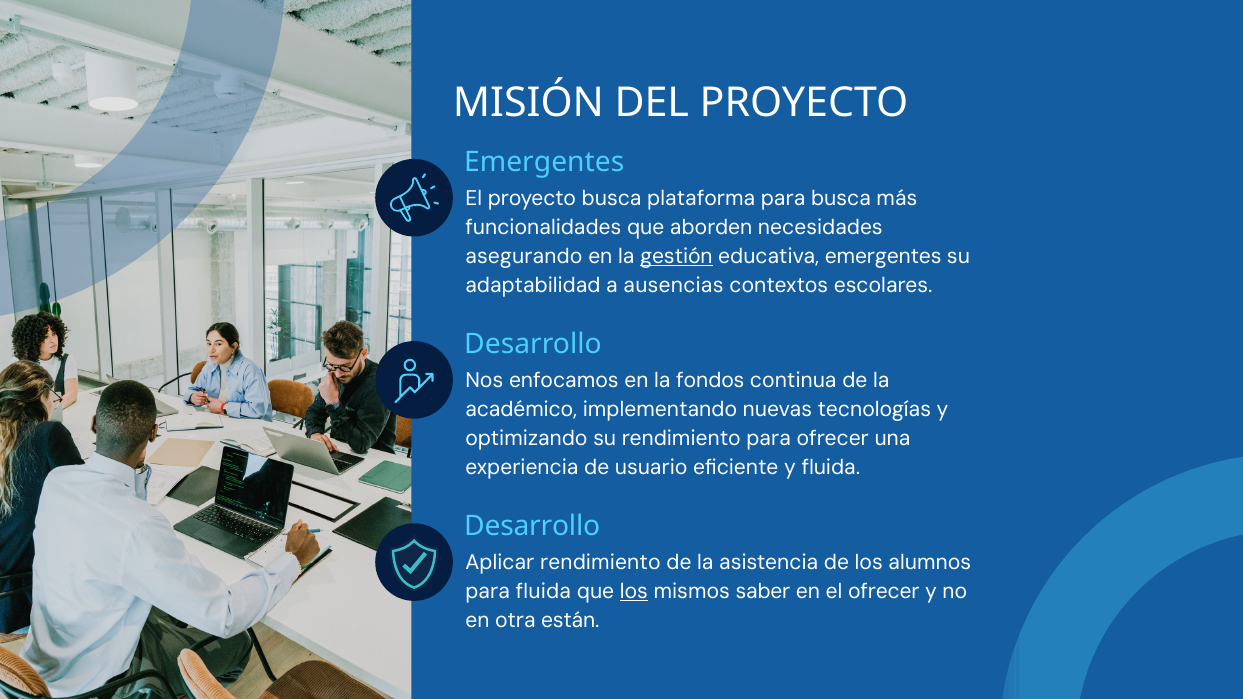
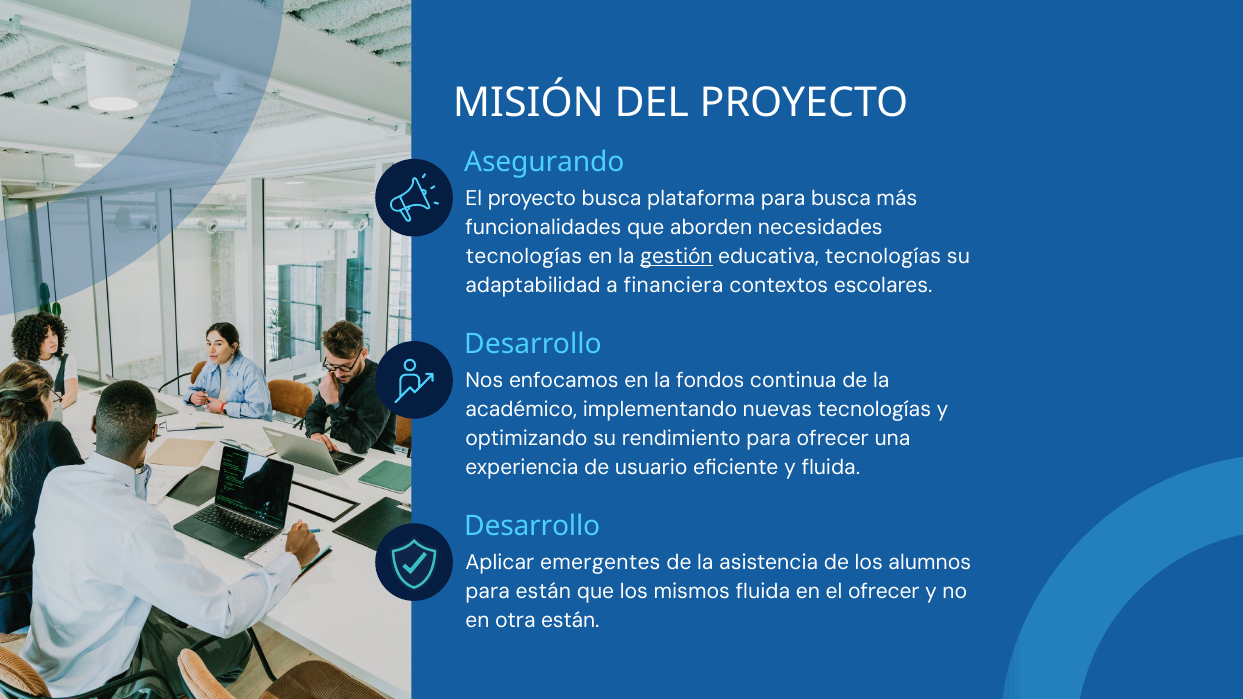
Emergentes at (544, 162): Emergentes -> Asegurando
asegurando at (524, 257): asegurando -> tecnologías
educativa emergentes: emergentes -> tecnologías
ausencias: ausencias -> financiera
Aplicar rendimiento: rendimiento -> emergentes
para fluida: fluida -> están
los at (634, 592) underline: present -> none
mismos saber: saber -> fluida
